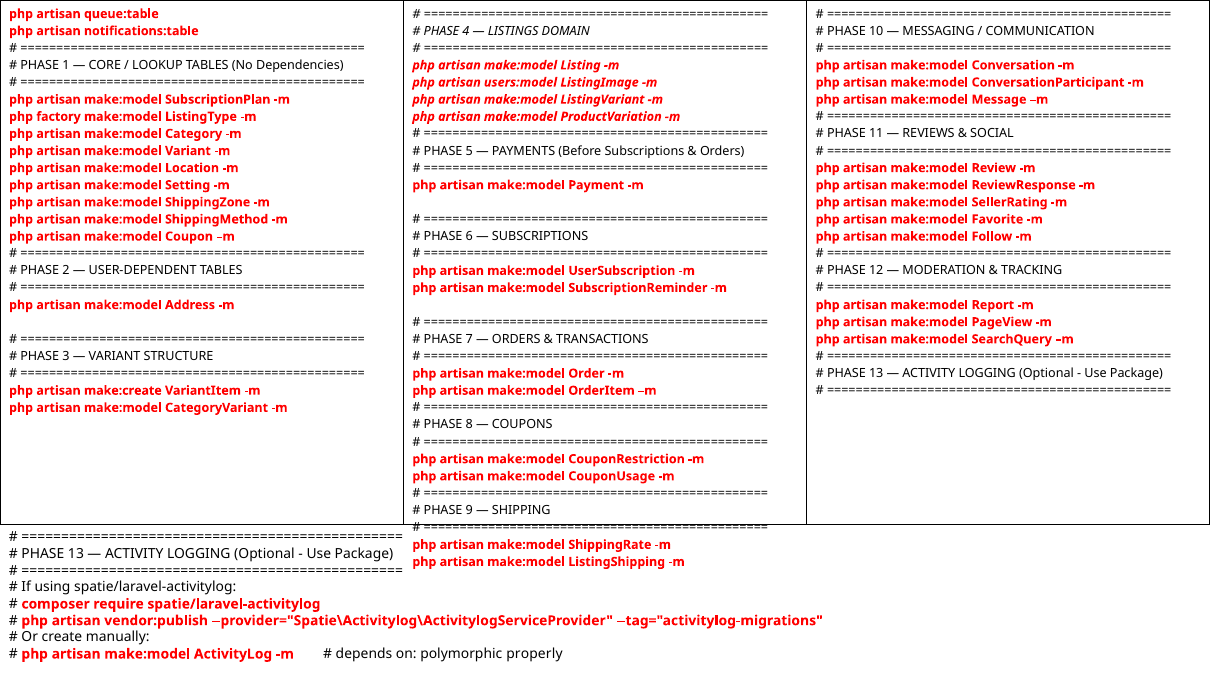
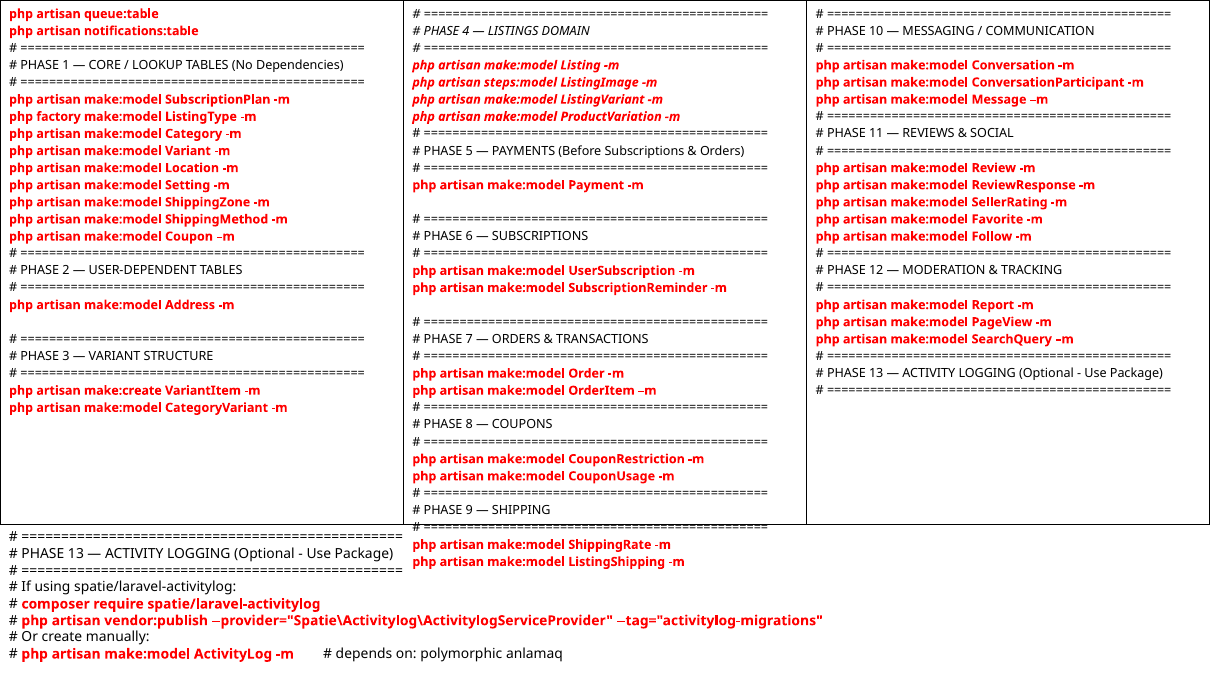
users:model: users:model -> steps:model
properly: properly -> anlamaq
